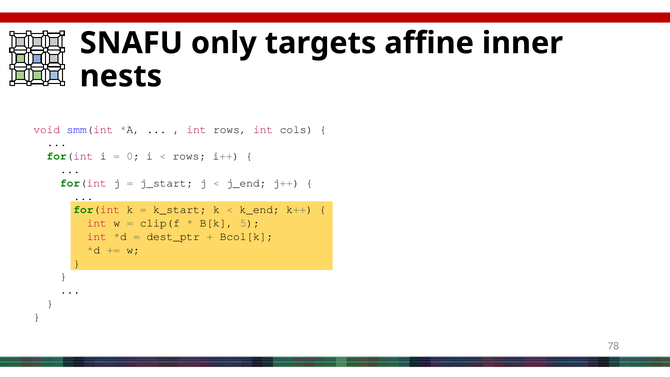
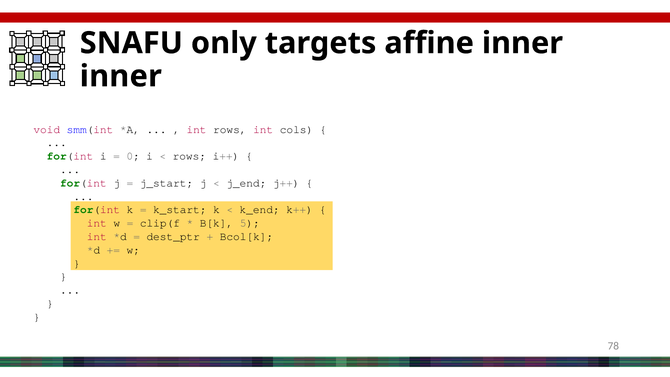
nests at (121, 76): nests -> inner
